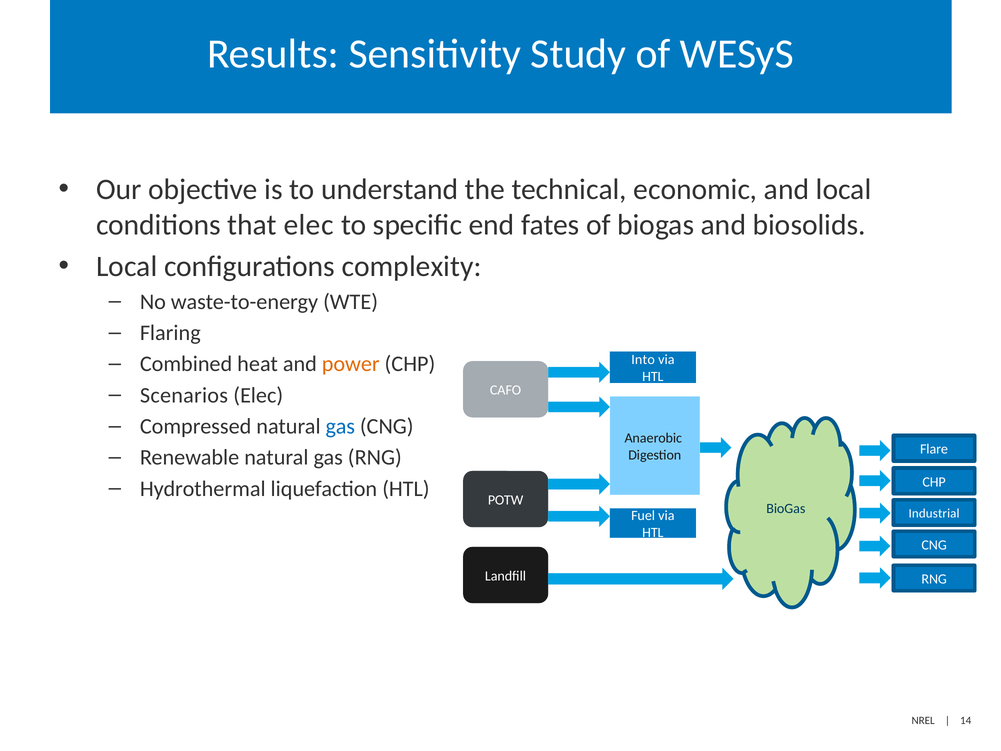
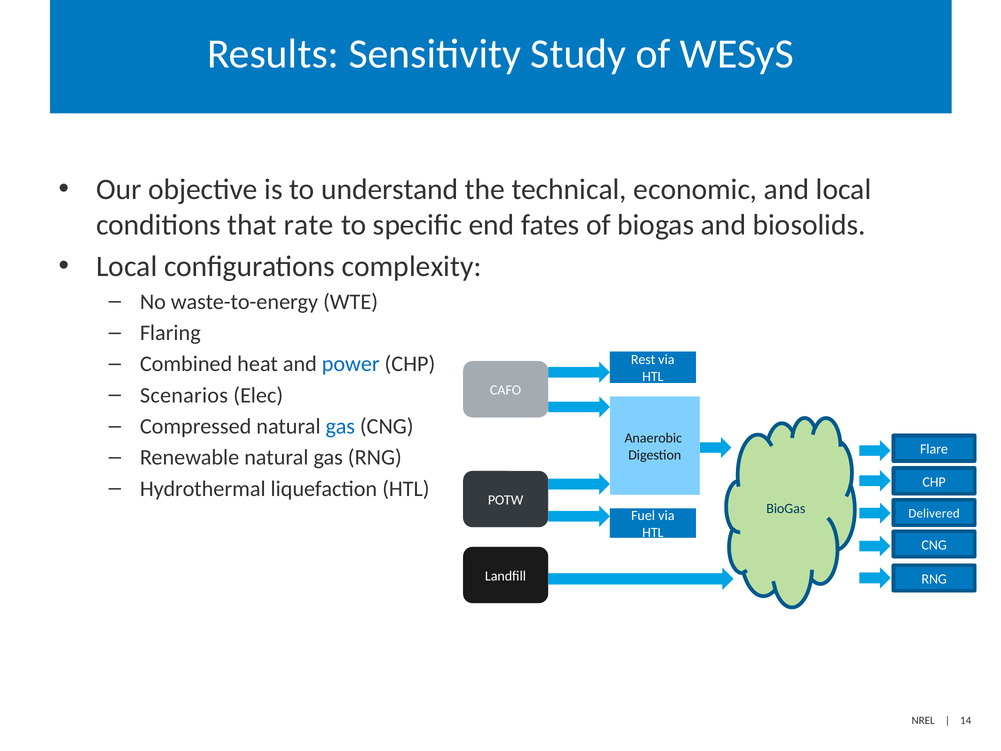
that elec: elec -> rate
power colour: orange -> blue
Into: Into -> Rest
Industrial: Industrial -> Delivered
